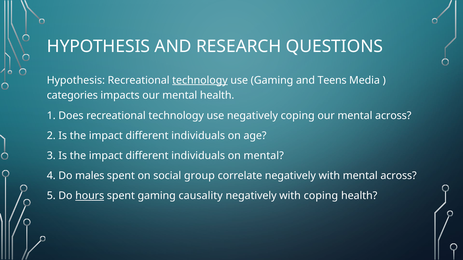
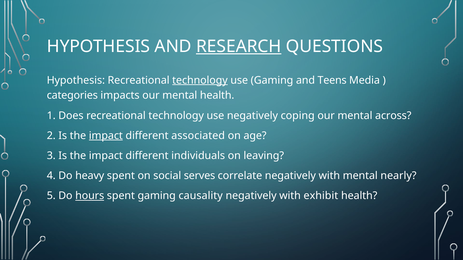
RESEARCH underline: none -> present
impact at (106, 136) underline: none -> present
individuals at (198, 136): individuals -> associated
on mental: mental -> leaving
males: males -> heavy
group: group -> serves
with mental across: across -> nearly
with coping: coping -> exhibit
